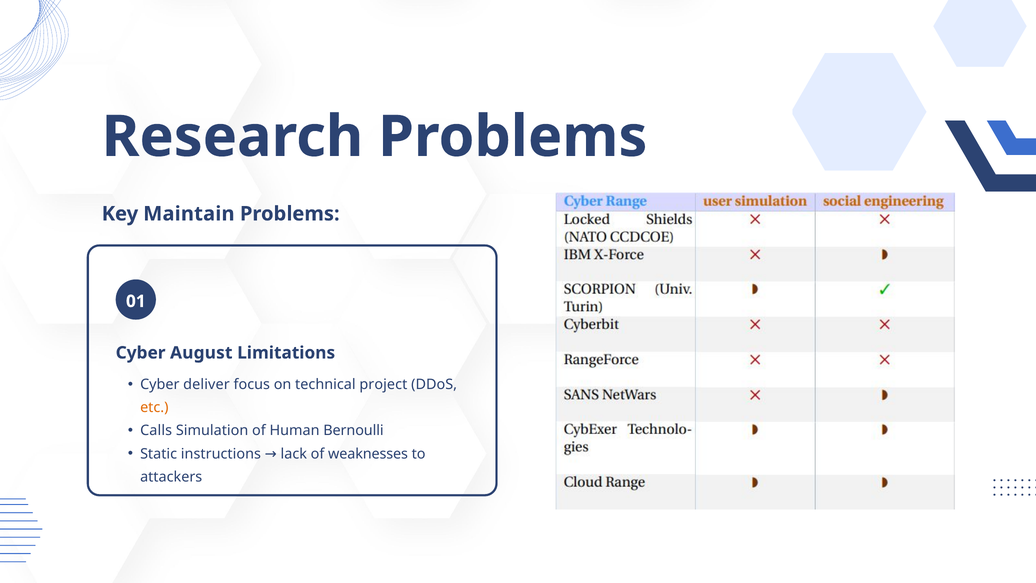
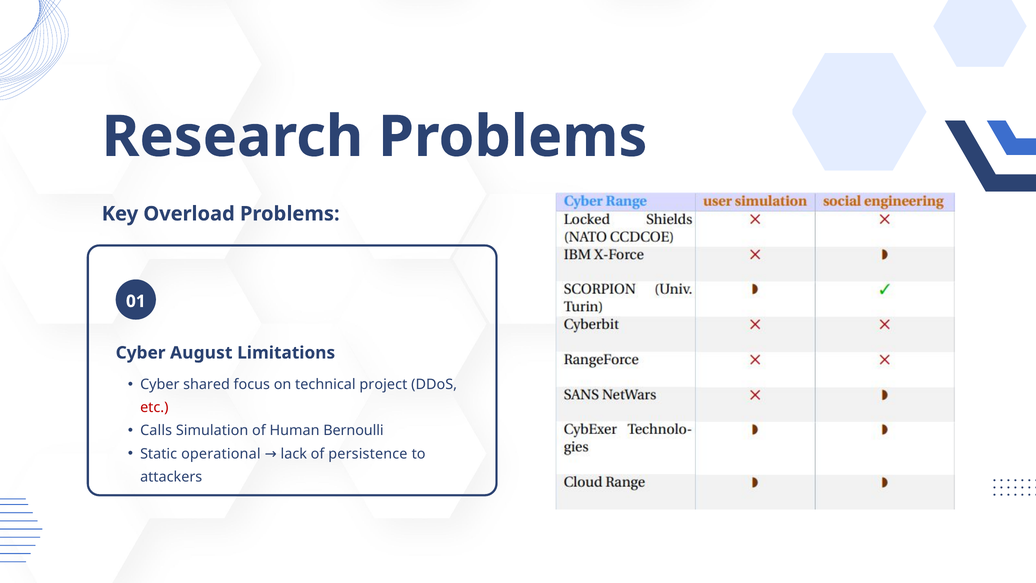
Maintain: Maintain -> Overload
deliver: deliver -> shared
etc colour: orange -> red
instructions: instructions -> operational
weaknesses: weaknesses -> persistence
